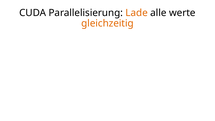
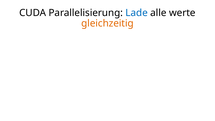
Lade colour: orange -> blue
